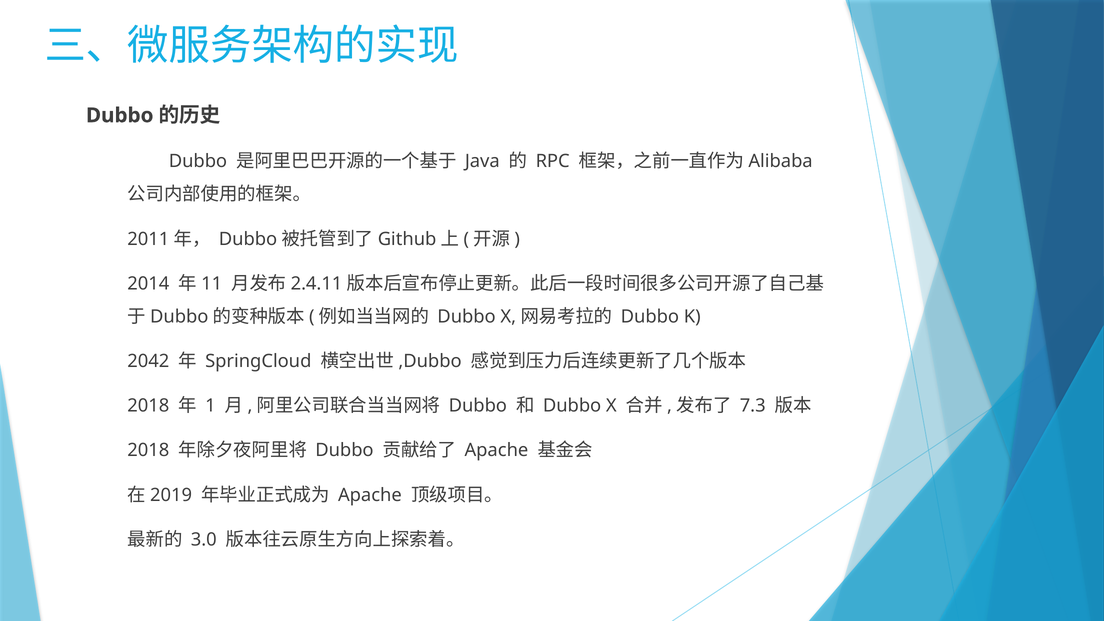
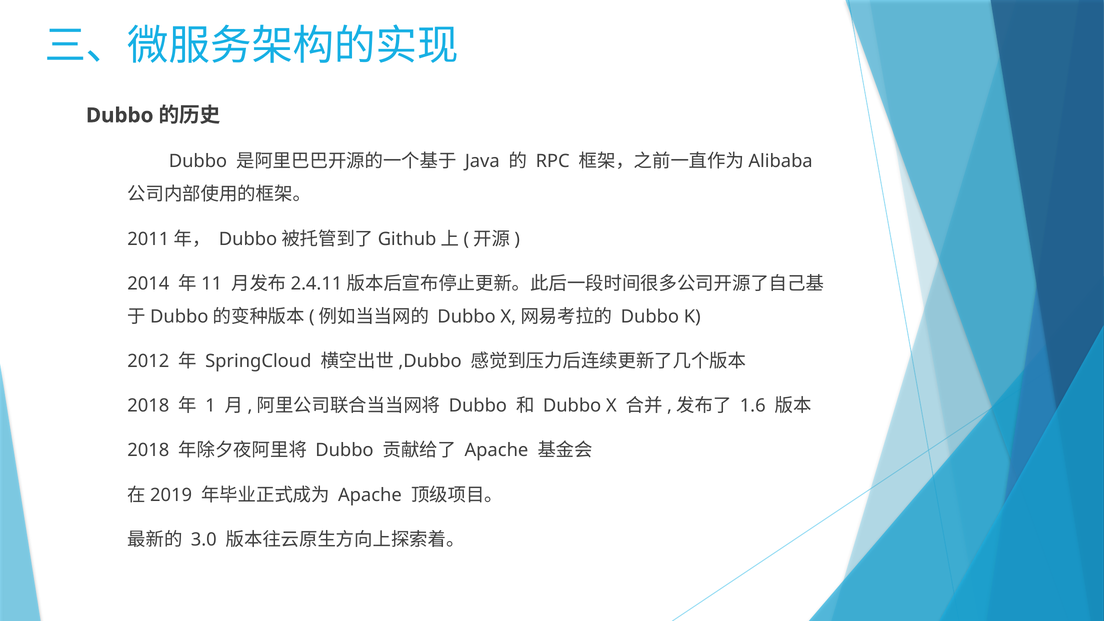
2042: 2042 -> 2012
7.3: 7.3 -> 1.6
